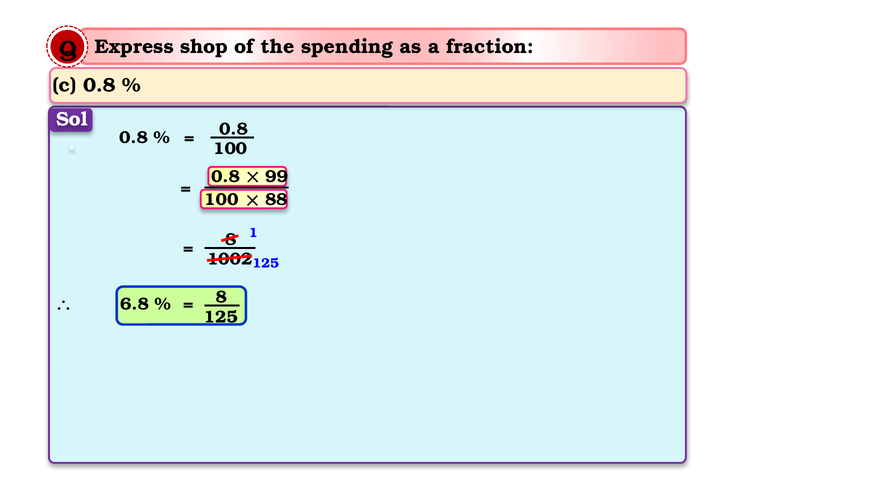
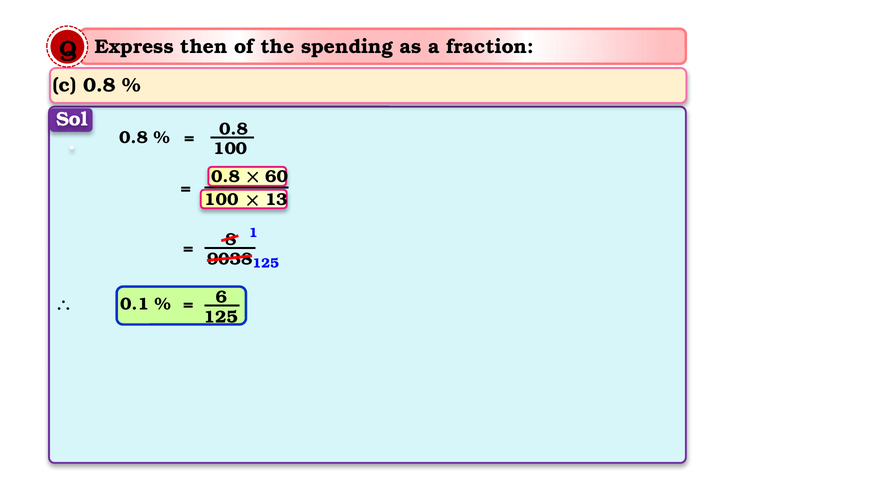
shop: shop -> then
99: 99 -> 60
88: 88 -> 13
1002: 1002 -> 9038
6.8: 6.8 -> 0.1
8 at (221, 297): 8 -> 6
